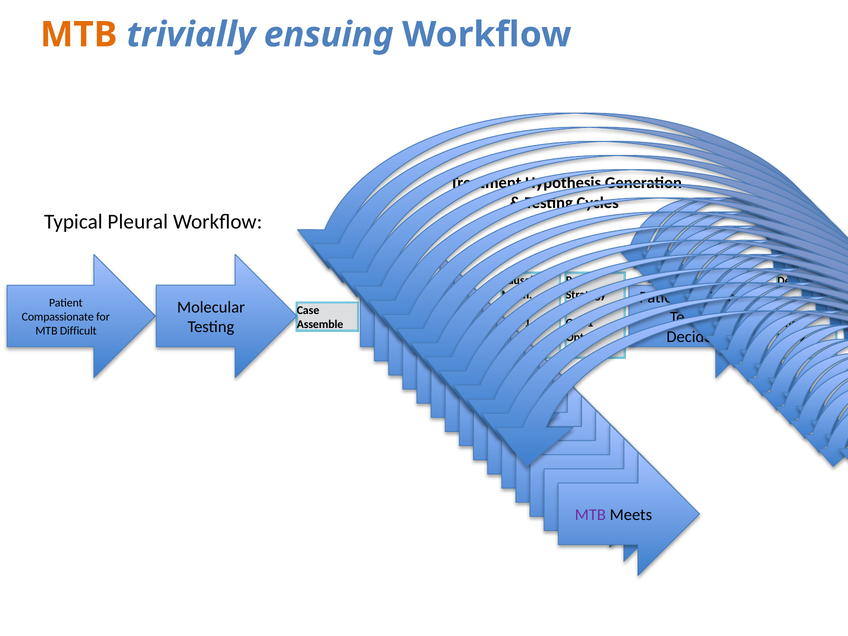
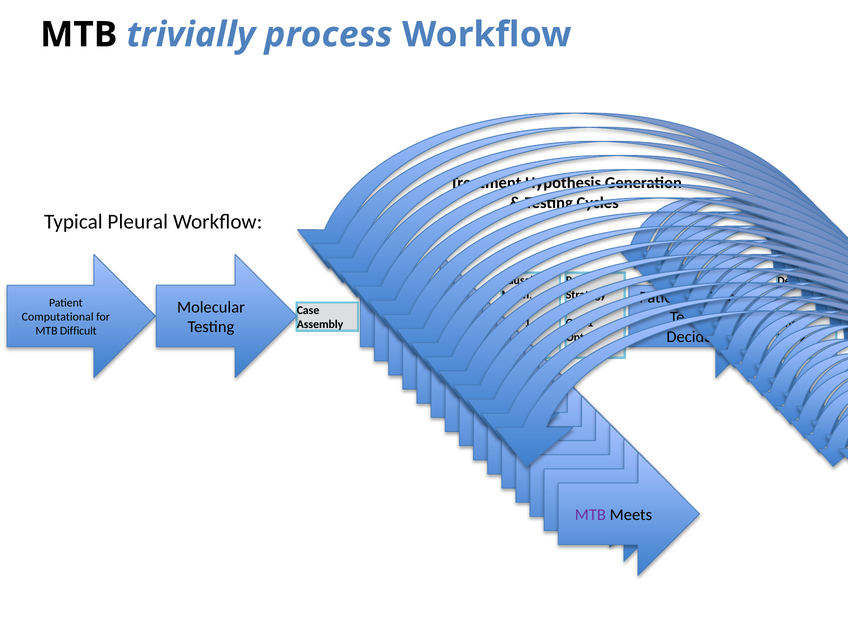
MTB at (79, 35) colour: orange -> black
ensuing: ensuing -> process
Compassionate: Compassionate -> Computational
Assemble: Assemble -> Assembly
